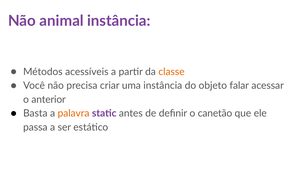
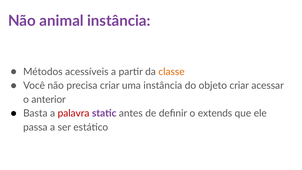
objeto falar: falar -> criar
palavra colour: orange -> red
canetão: canetão -> extends
